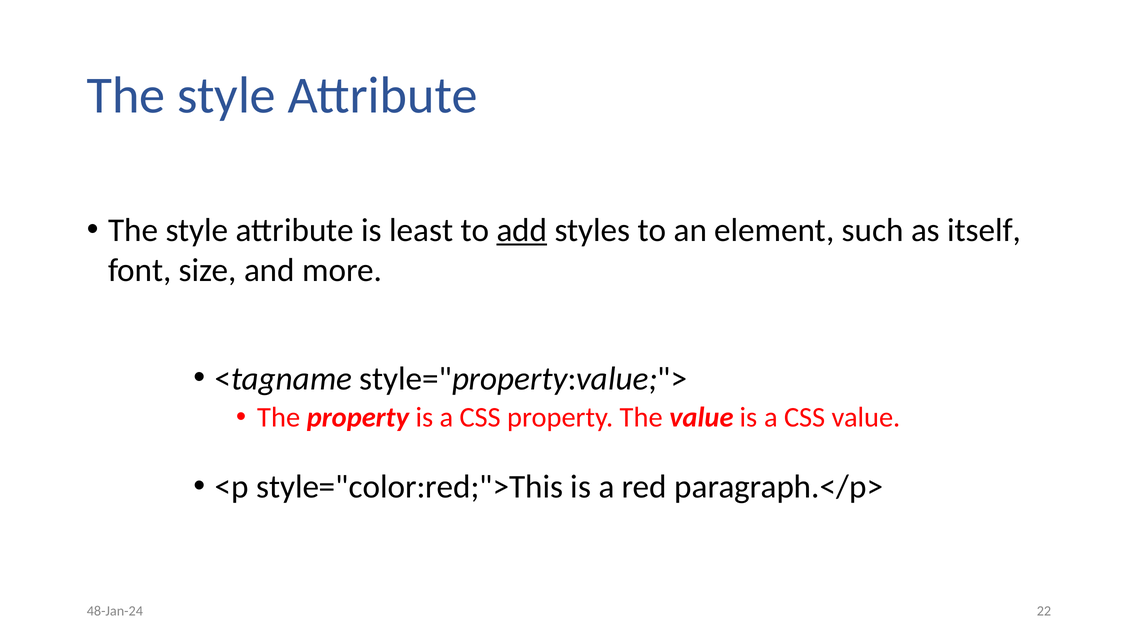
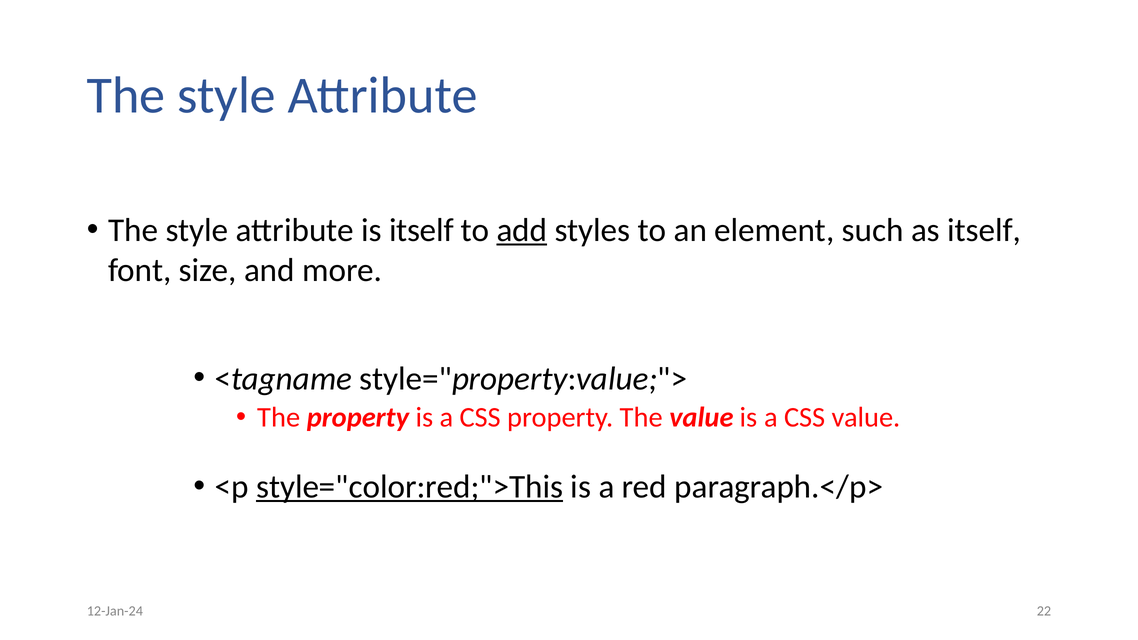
is least: least -> itself
style="color:red;">This underline: none -> present
48-Jan-24: 48-Jan-24 -> 12-Jan-24
